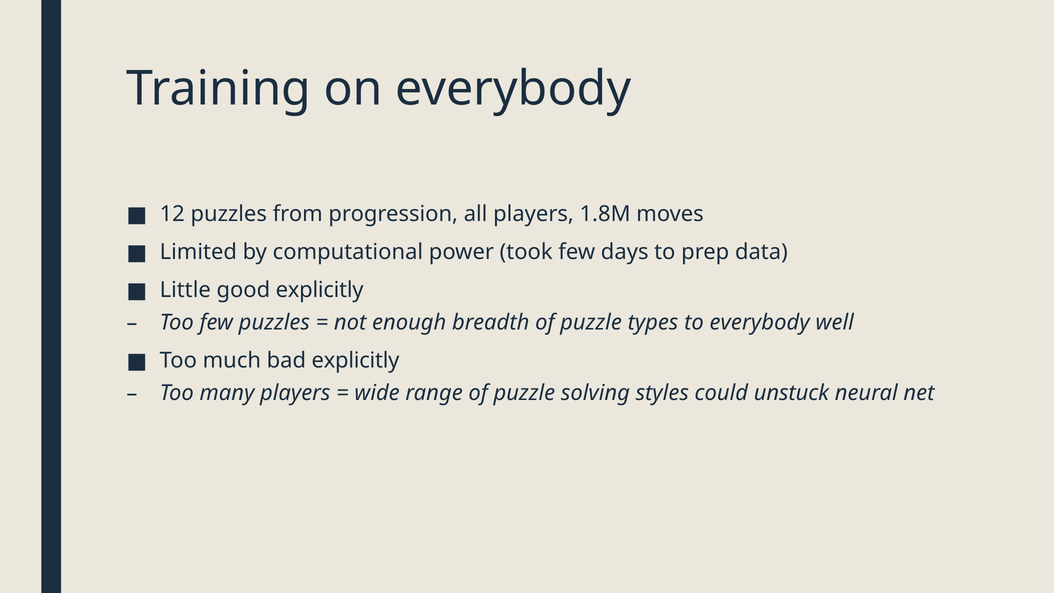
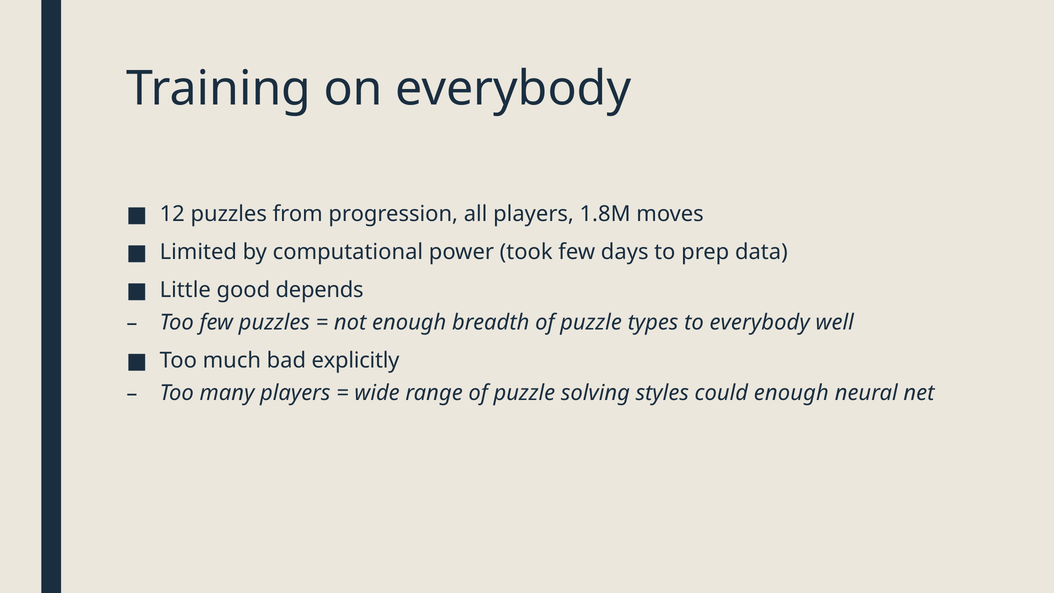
good explicitly: explicitly -> depends
could unstuck: unstuck -> enough
